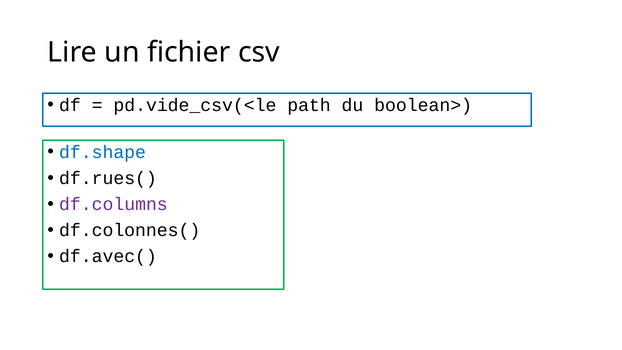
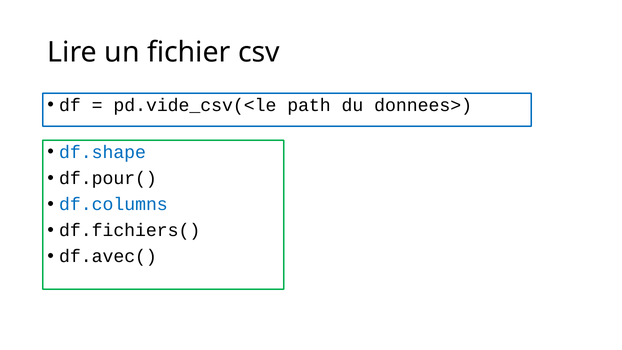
boolean>: boolean> -> donnees>
df.rues(: df.rues( -> df.pour(
df.columns colour: purple -> blue
df.colonnes(: df.colonnes( -> df.fichiers(
